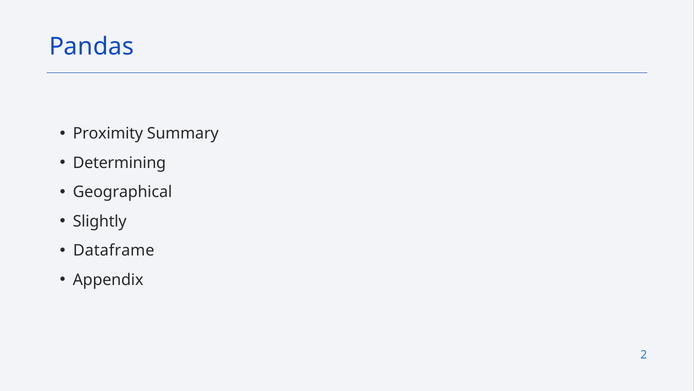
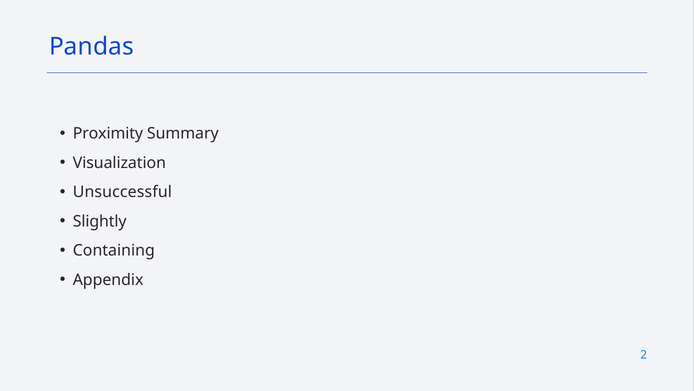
Determining: Determining -> Visualization
Geographical: Geographical -> Unsuccessful
Dataframe: Dataframe -> Containing
